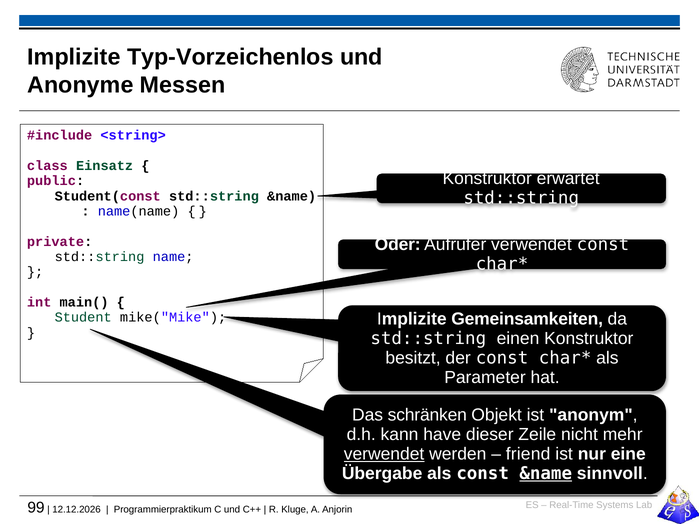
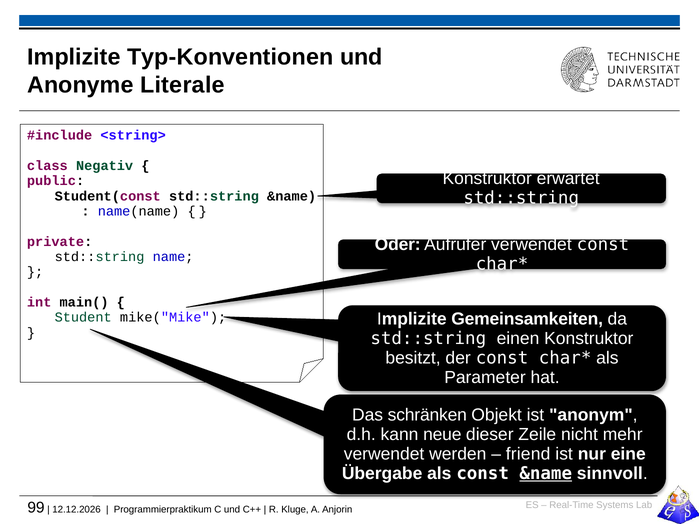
Typ-Vorzeichenlos: Typ-Vorzeichenlos -> Typ-Konventionen
Messen: Messen -> Literale
Einsatz: Einsatz -> Negativ
have: have -> neue
verwendet at (384, 454) underline: present -> none
